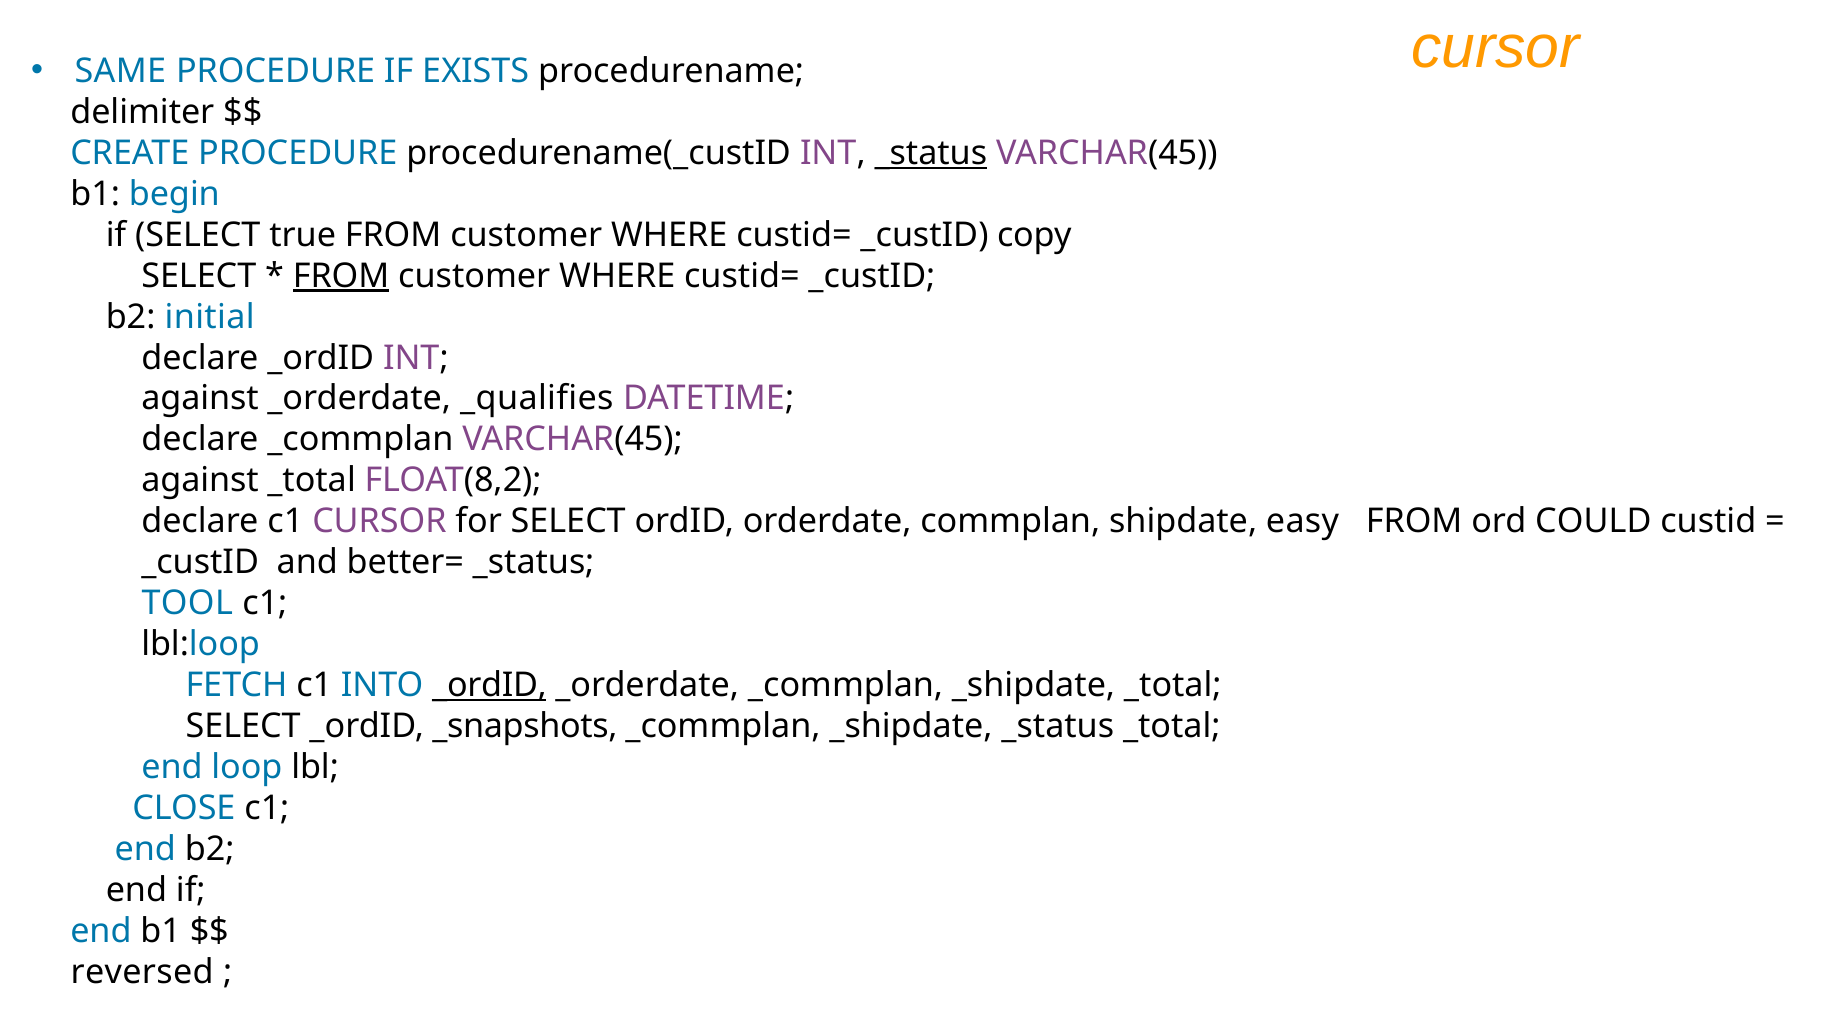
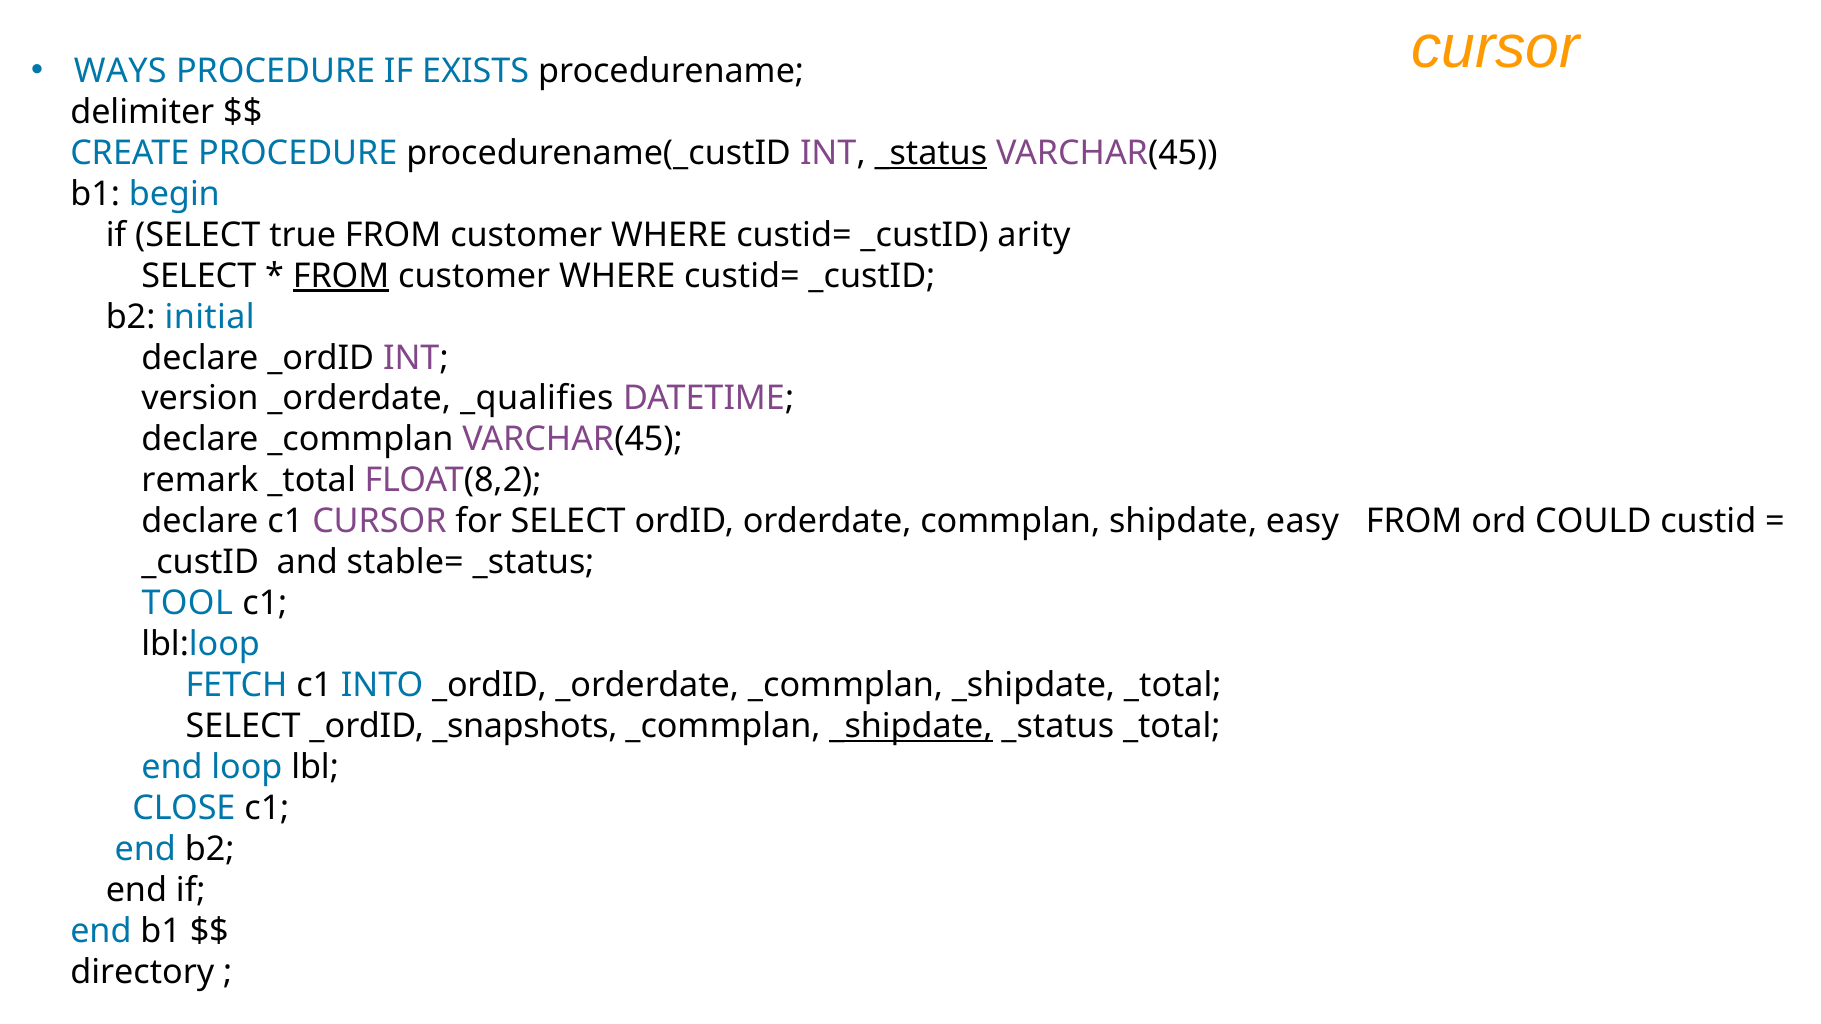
SAME: SAME -> WAYS
copy: copy -> arity
against at (200, 399): against -> version
against at (200, 481): against -> remark
better=: better= -> stable=
_ordID at (490, 686) underline: present -> none
_shipdate at (911, 727) underline: none -> present
reversed: reversed -> directory
